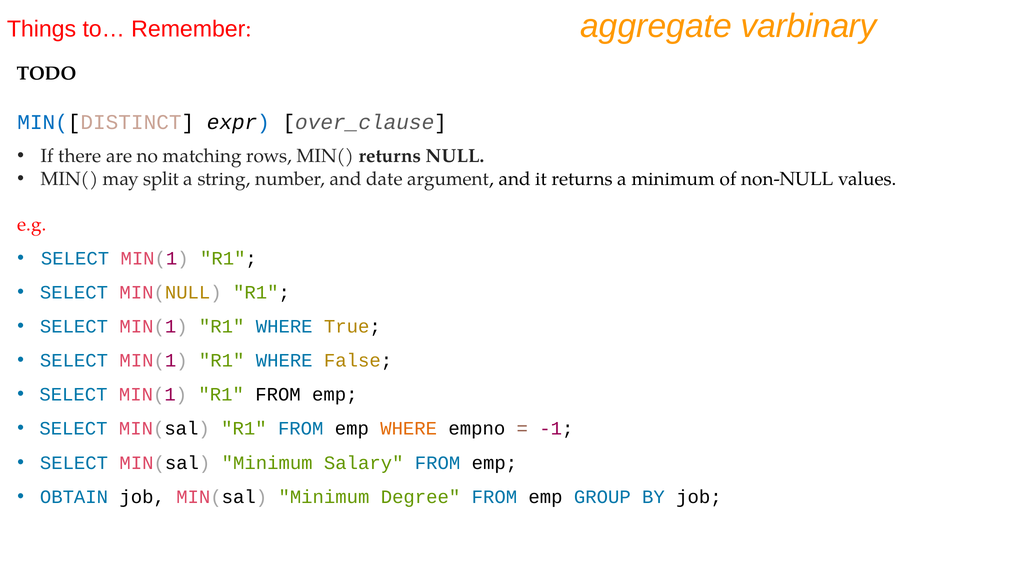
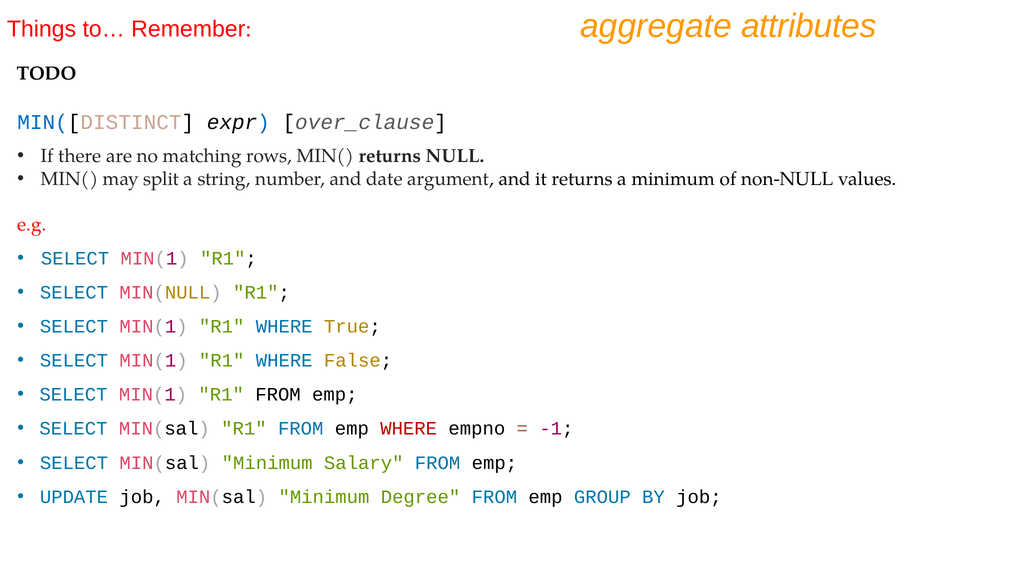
varbinary: varbinary -> attributes
WHERE at (409, 429) colour: orange -> red
OBTAIN: OBTAIN -> UPDATE
